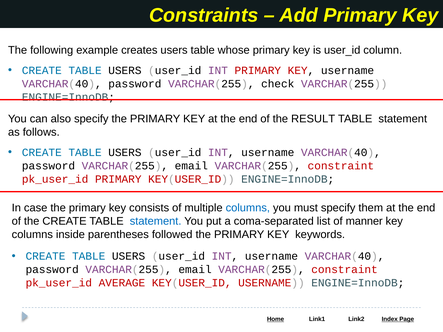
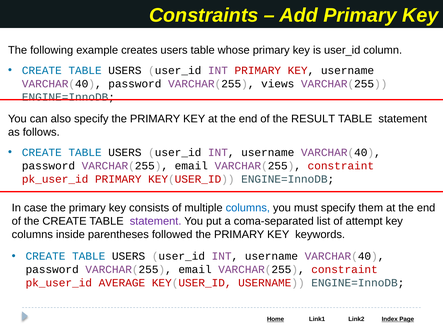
check: check -> views
statement at (156, 221) colour: blue -> purple
manner: manner -> attempt
